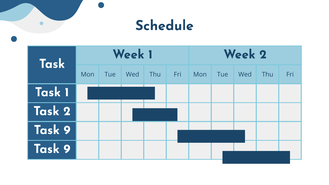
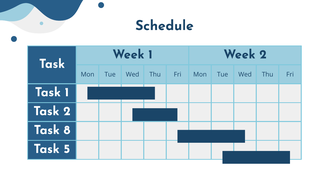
9 at (67, 130): 9 -> 8
9 at (67, 149): 9 -> 5
